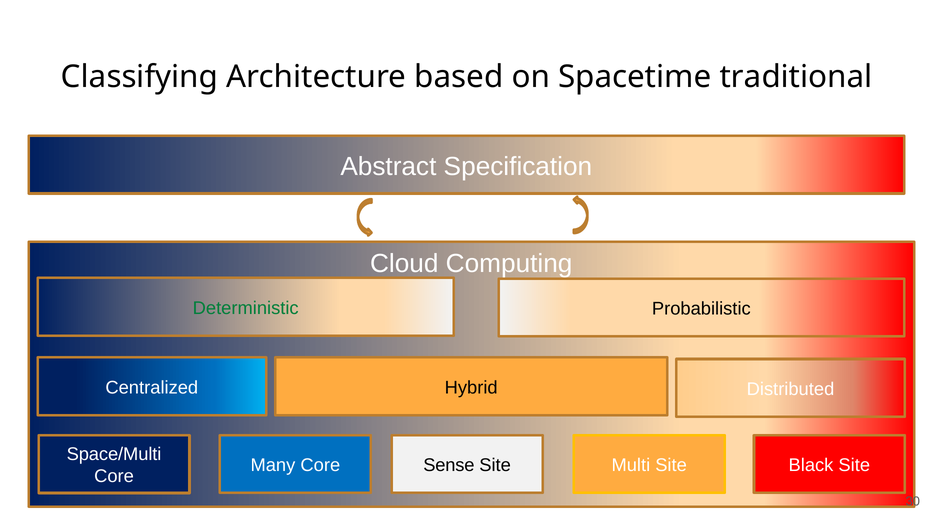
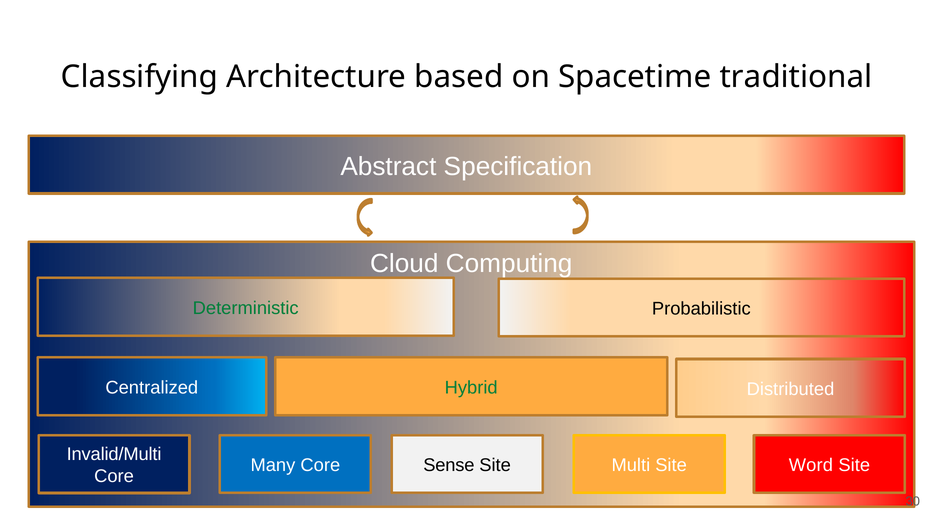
Hybrid colour: black -> green
Space/Multi: Space/Multi -> Invalid/Multi
Black: Black -> Word
